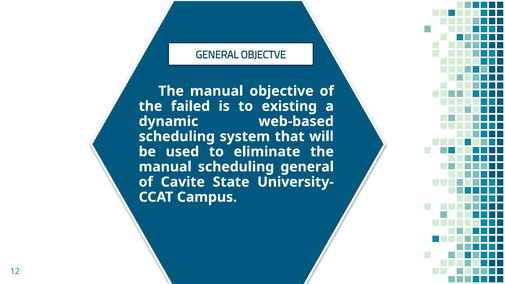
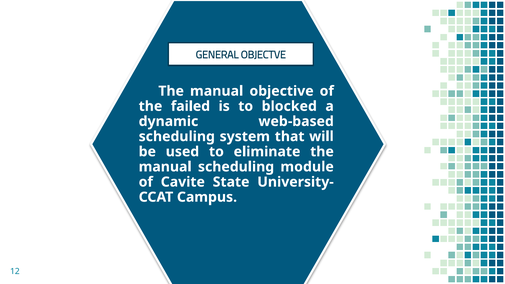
existing: existing -> blocked
scheduling general: general -> module
